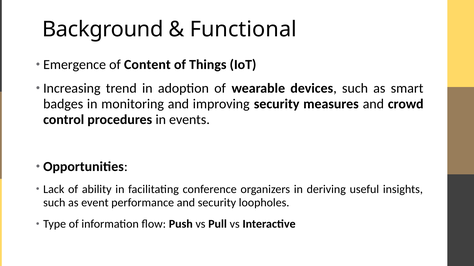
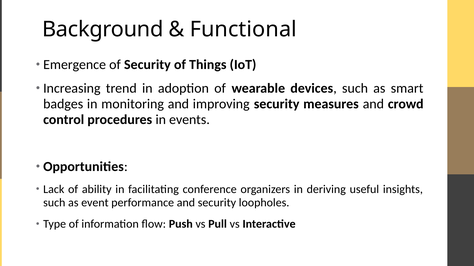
of Content: Content -> Security
